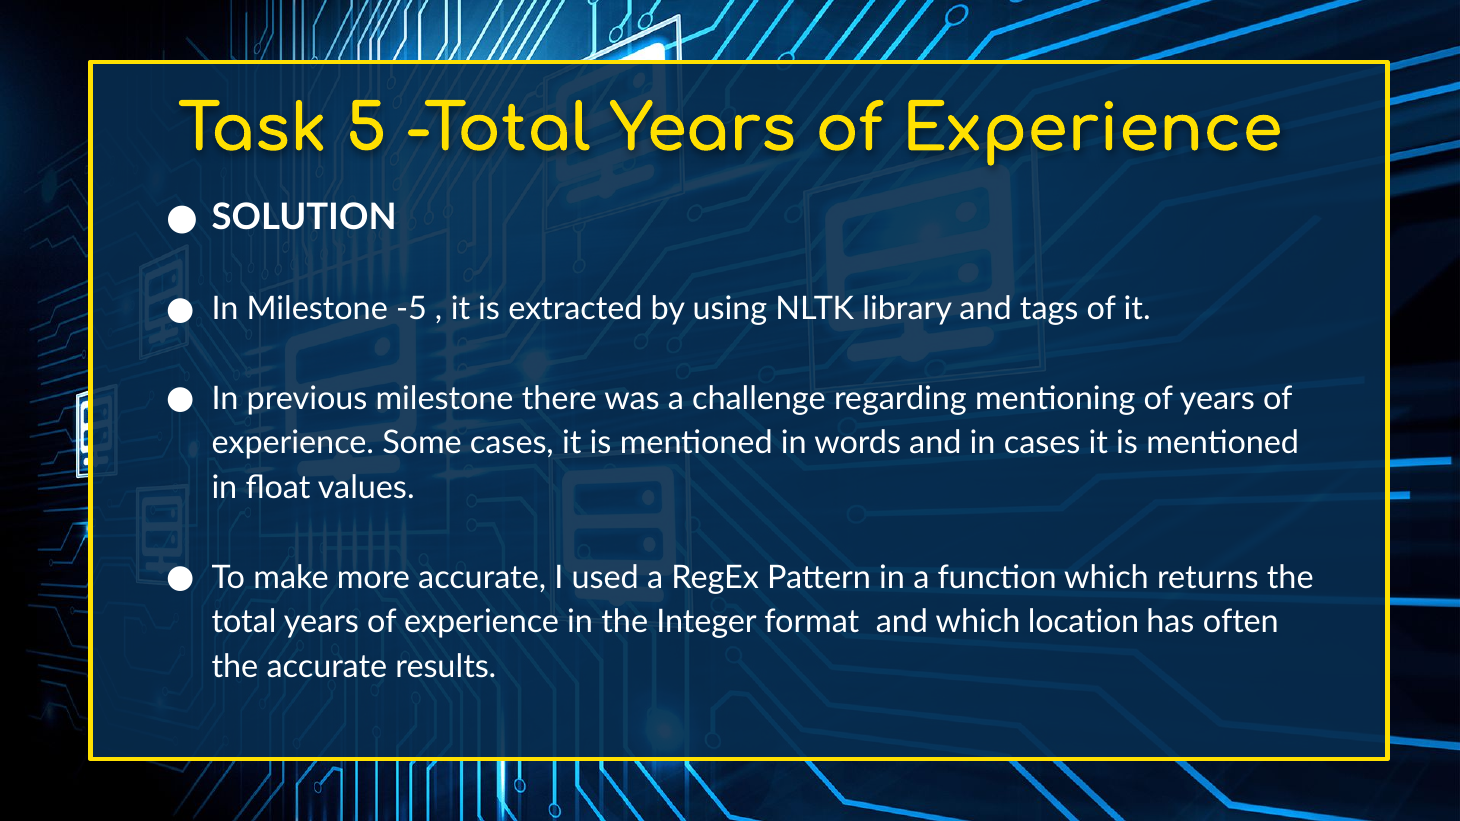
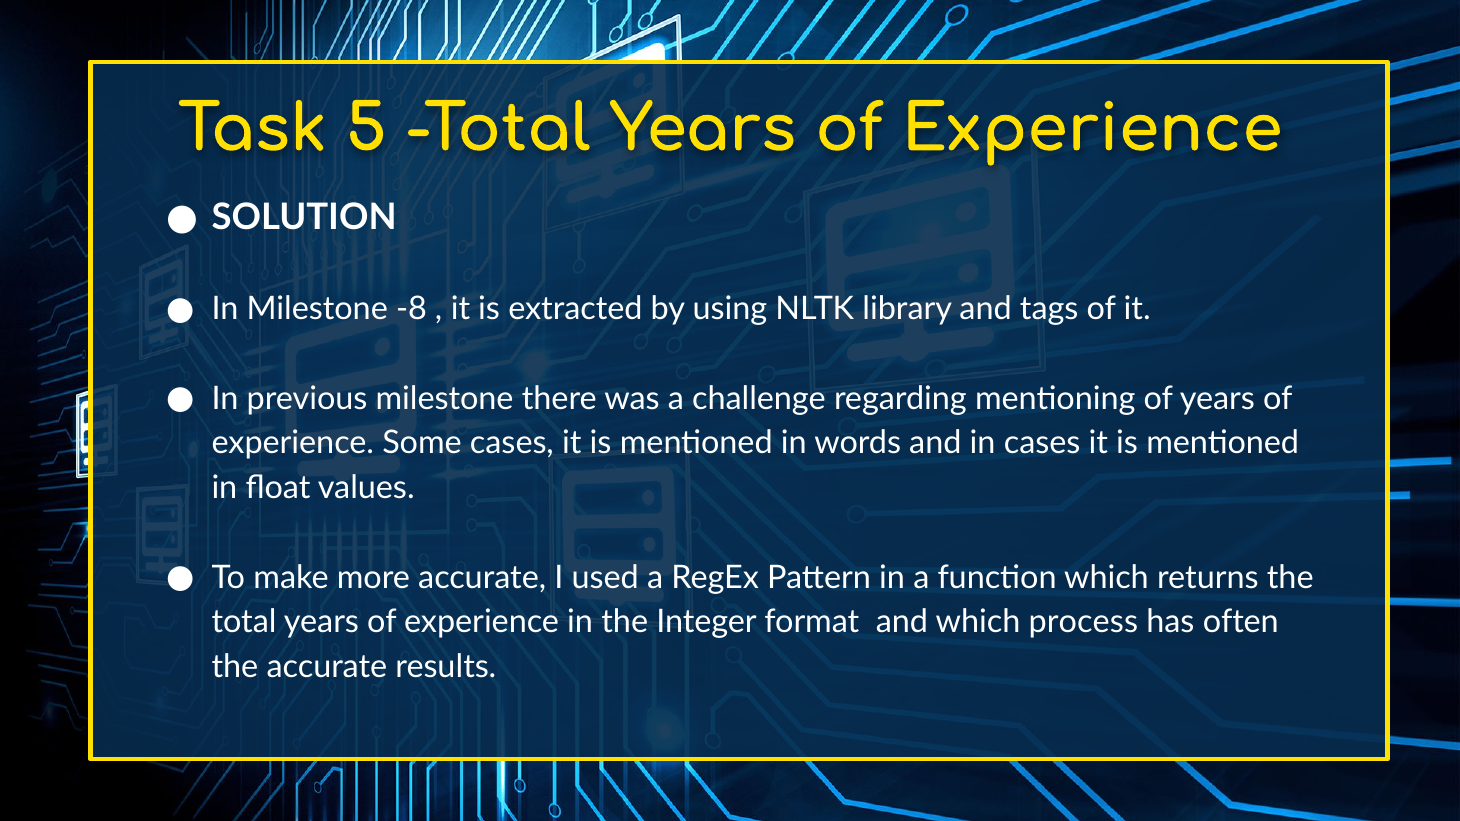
-5: -5 -> -8
location: location -> process
